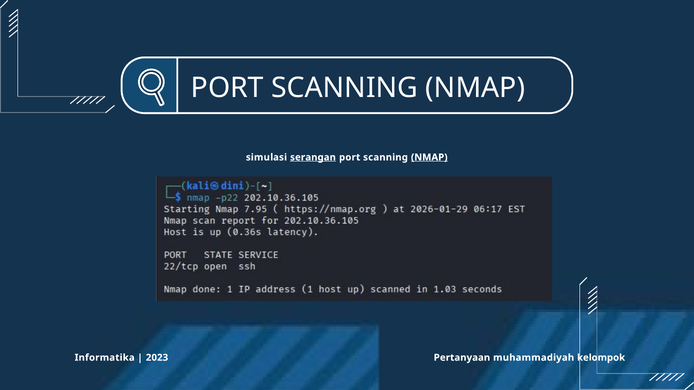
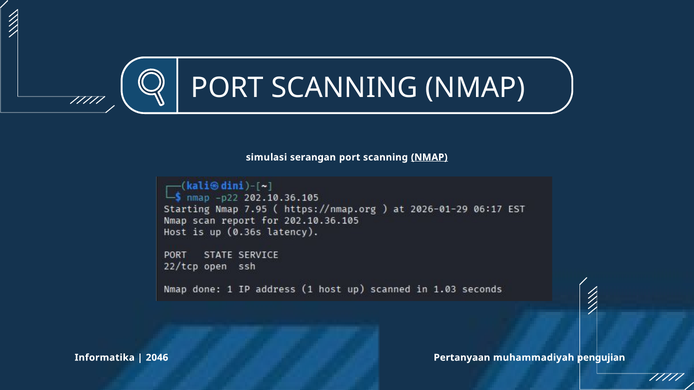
serangan underline: present -> none
2023: 2023 -> 2046
kelompok: kelompok -> pengujian
